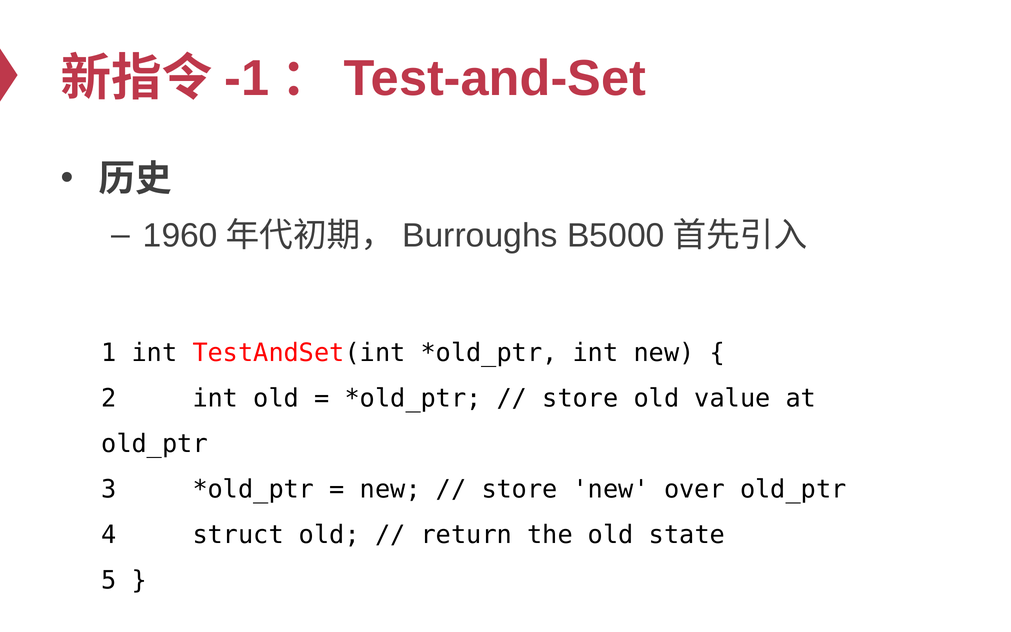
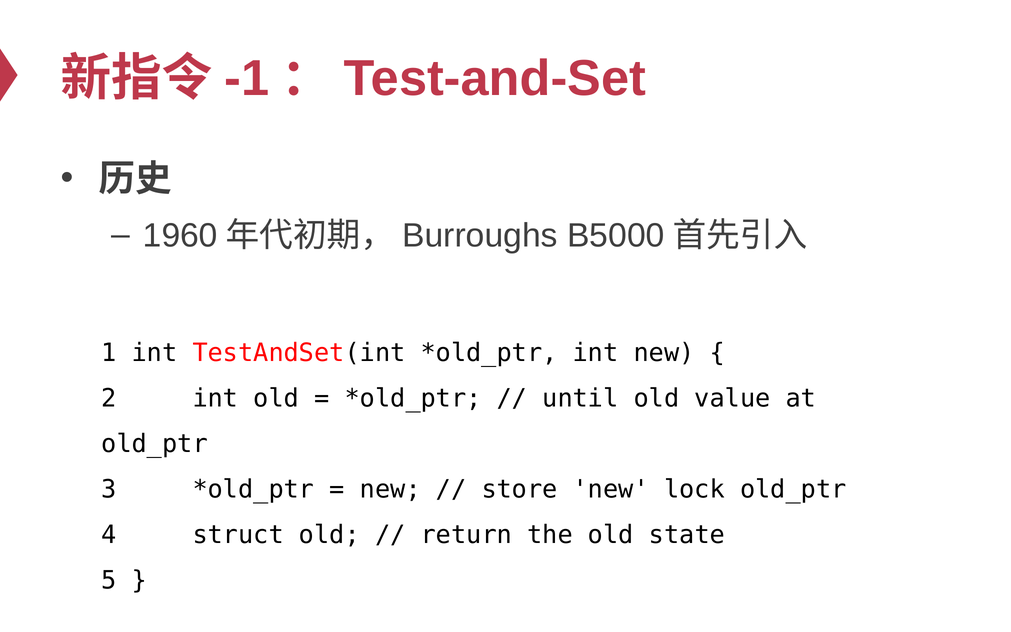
store at (580, 398): store -> until
over: over -> lock
